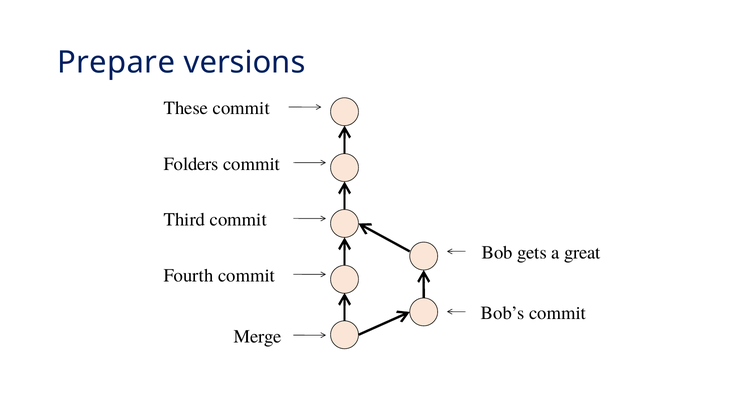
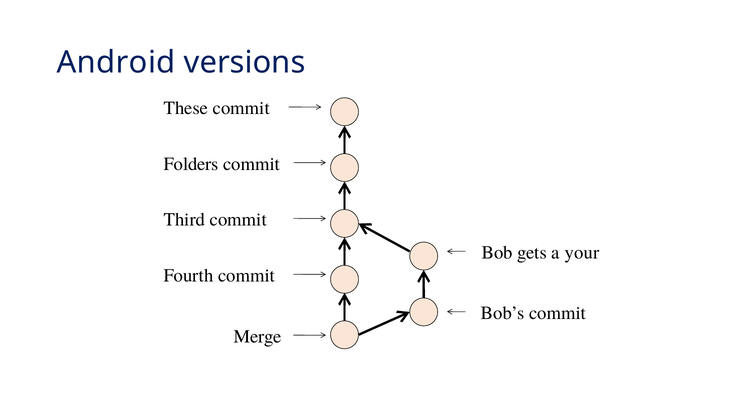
Prepare: Prepare -> Android
great: great -> your
